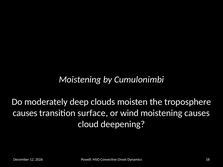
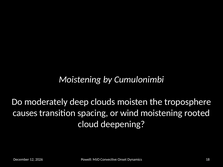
surface: surface -> spacing
moistening causes: causes -> rooted
